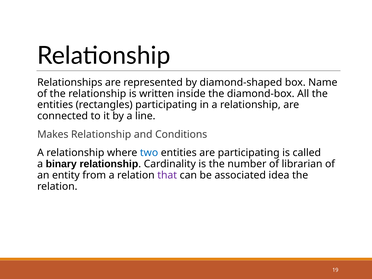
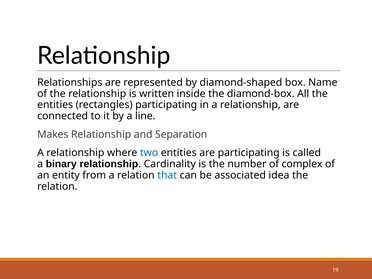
Conditions: Conditions -> Separation
librarian: librarian -> complex
that colour: purple -> blue
